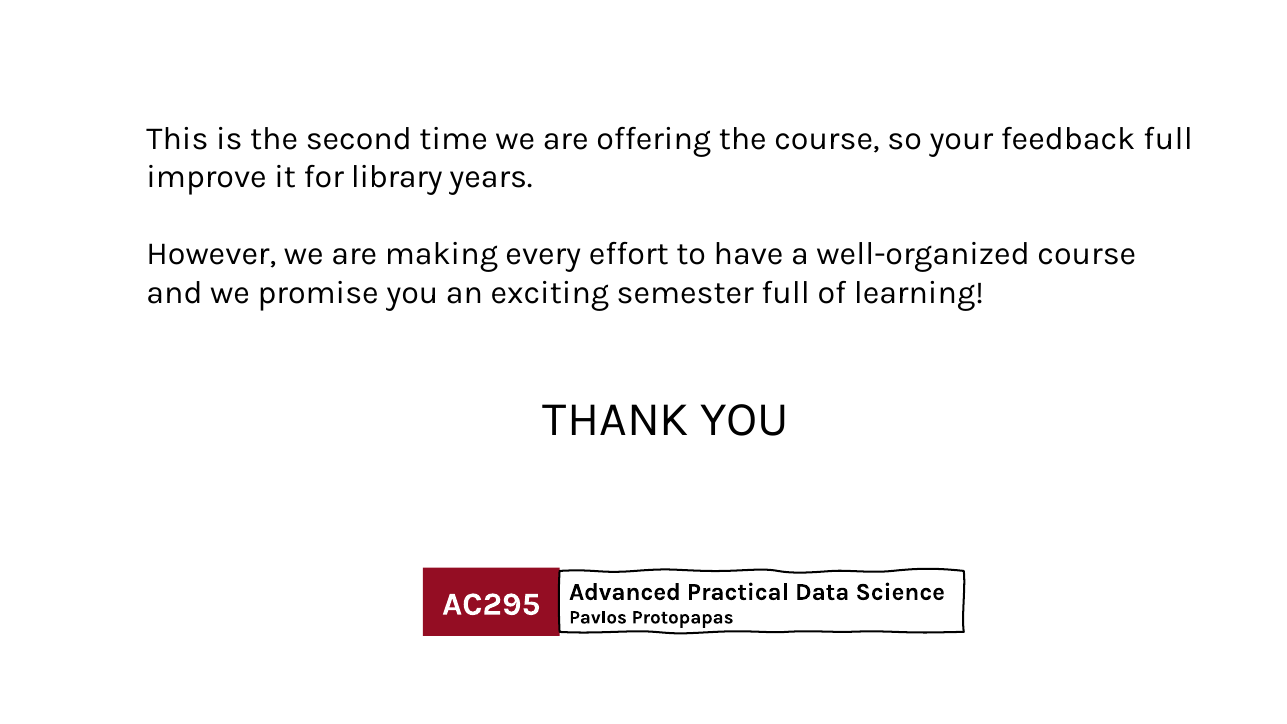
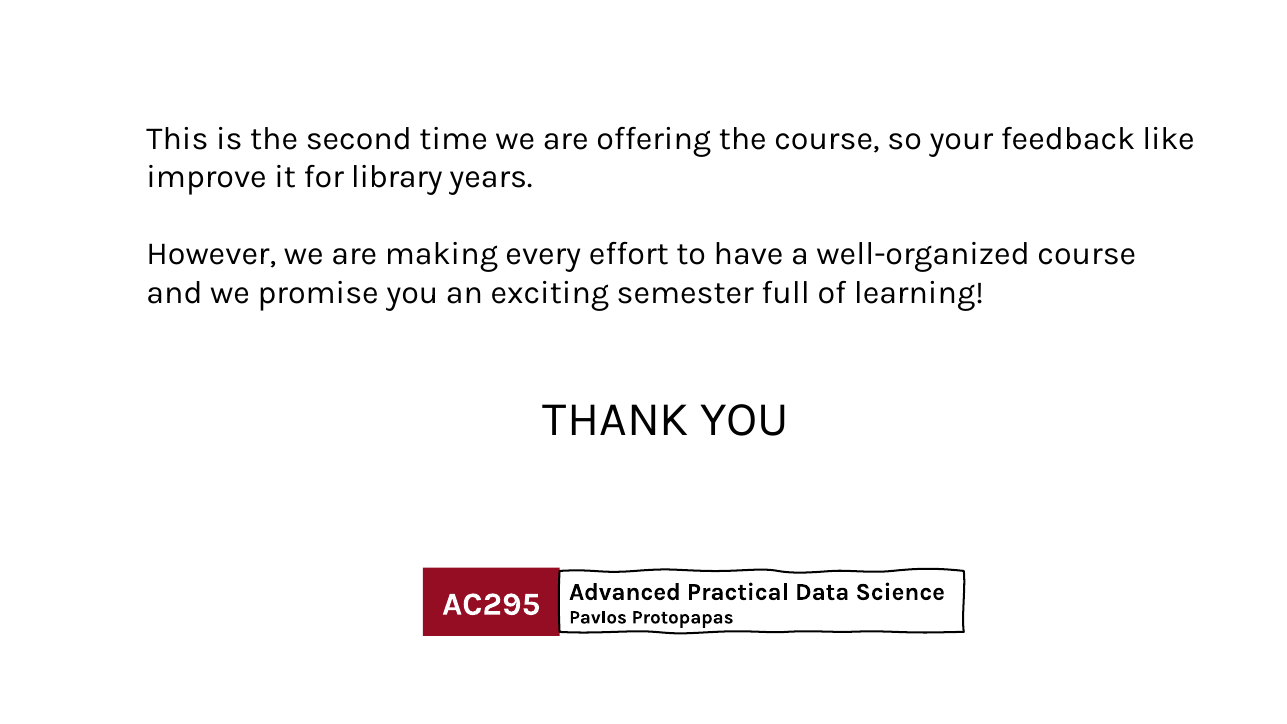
feedback full: full -> like
